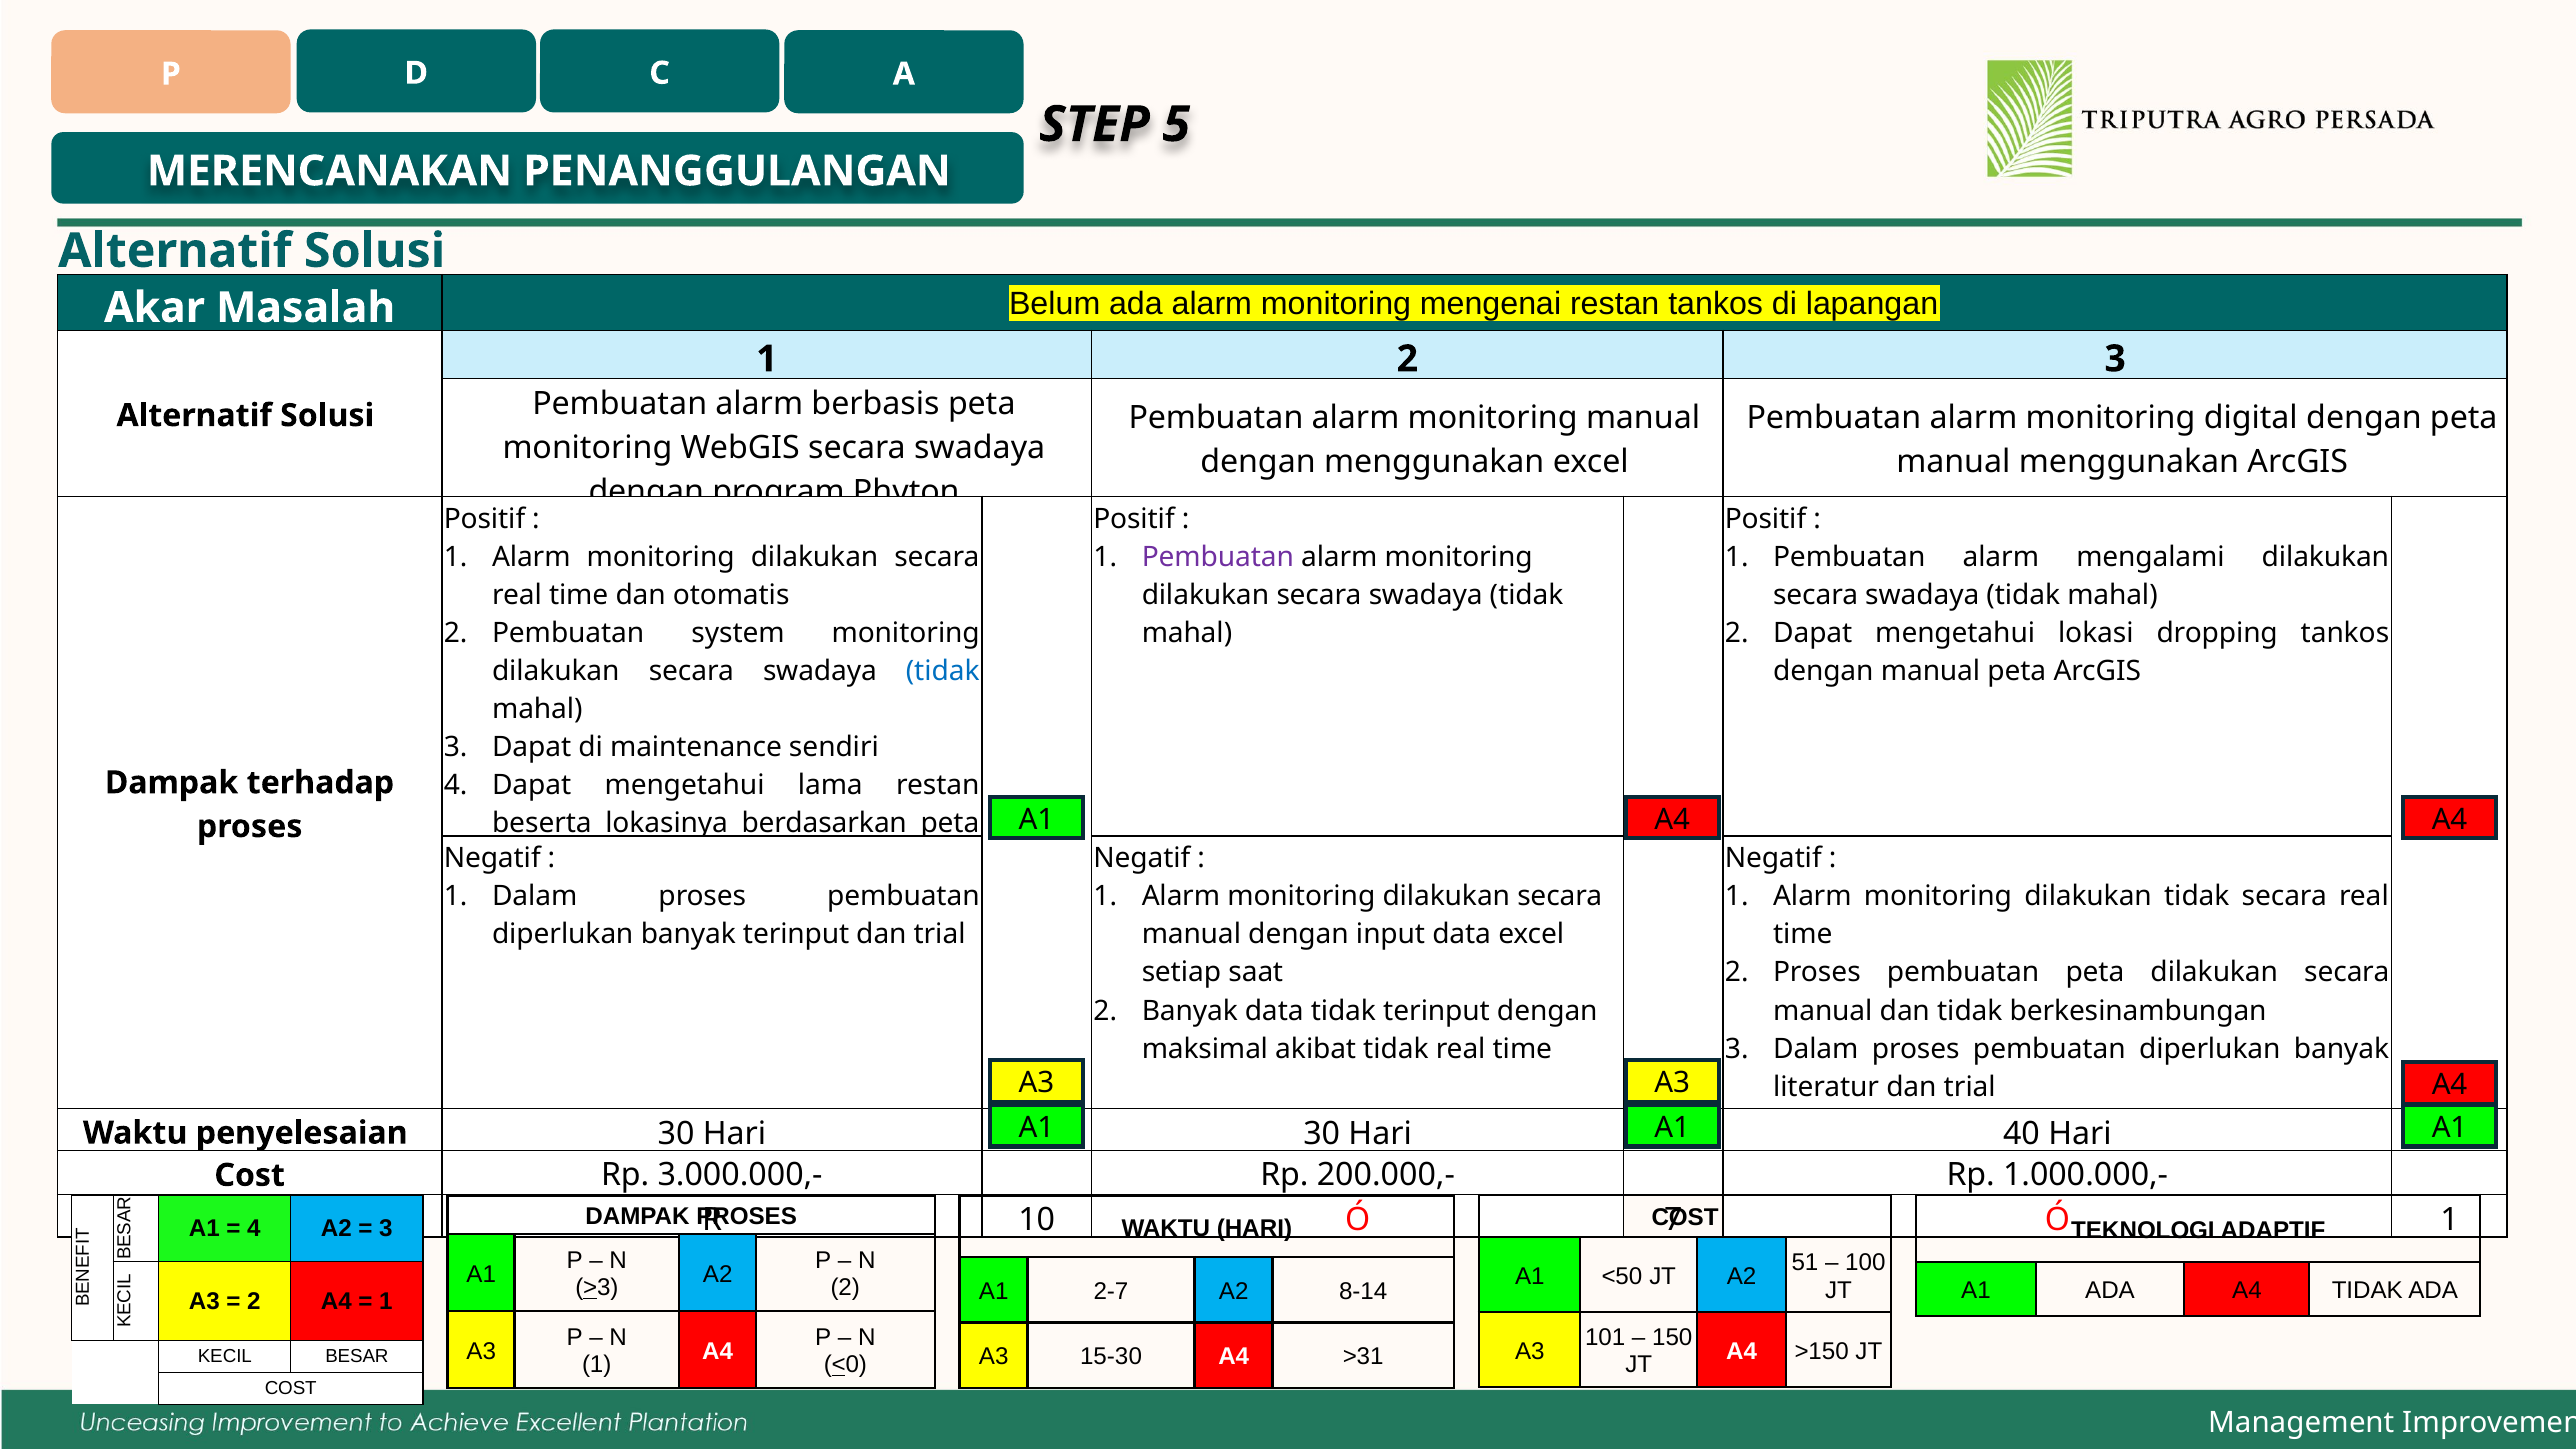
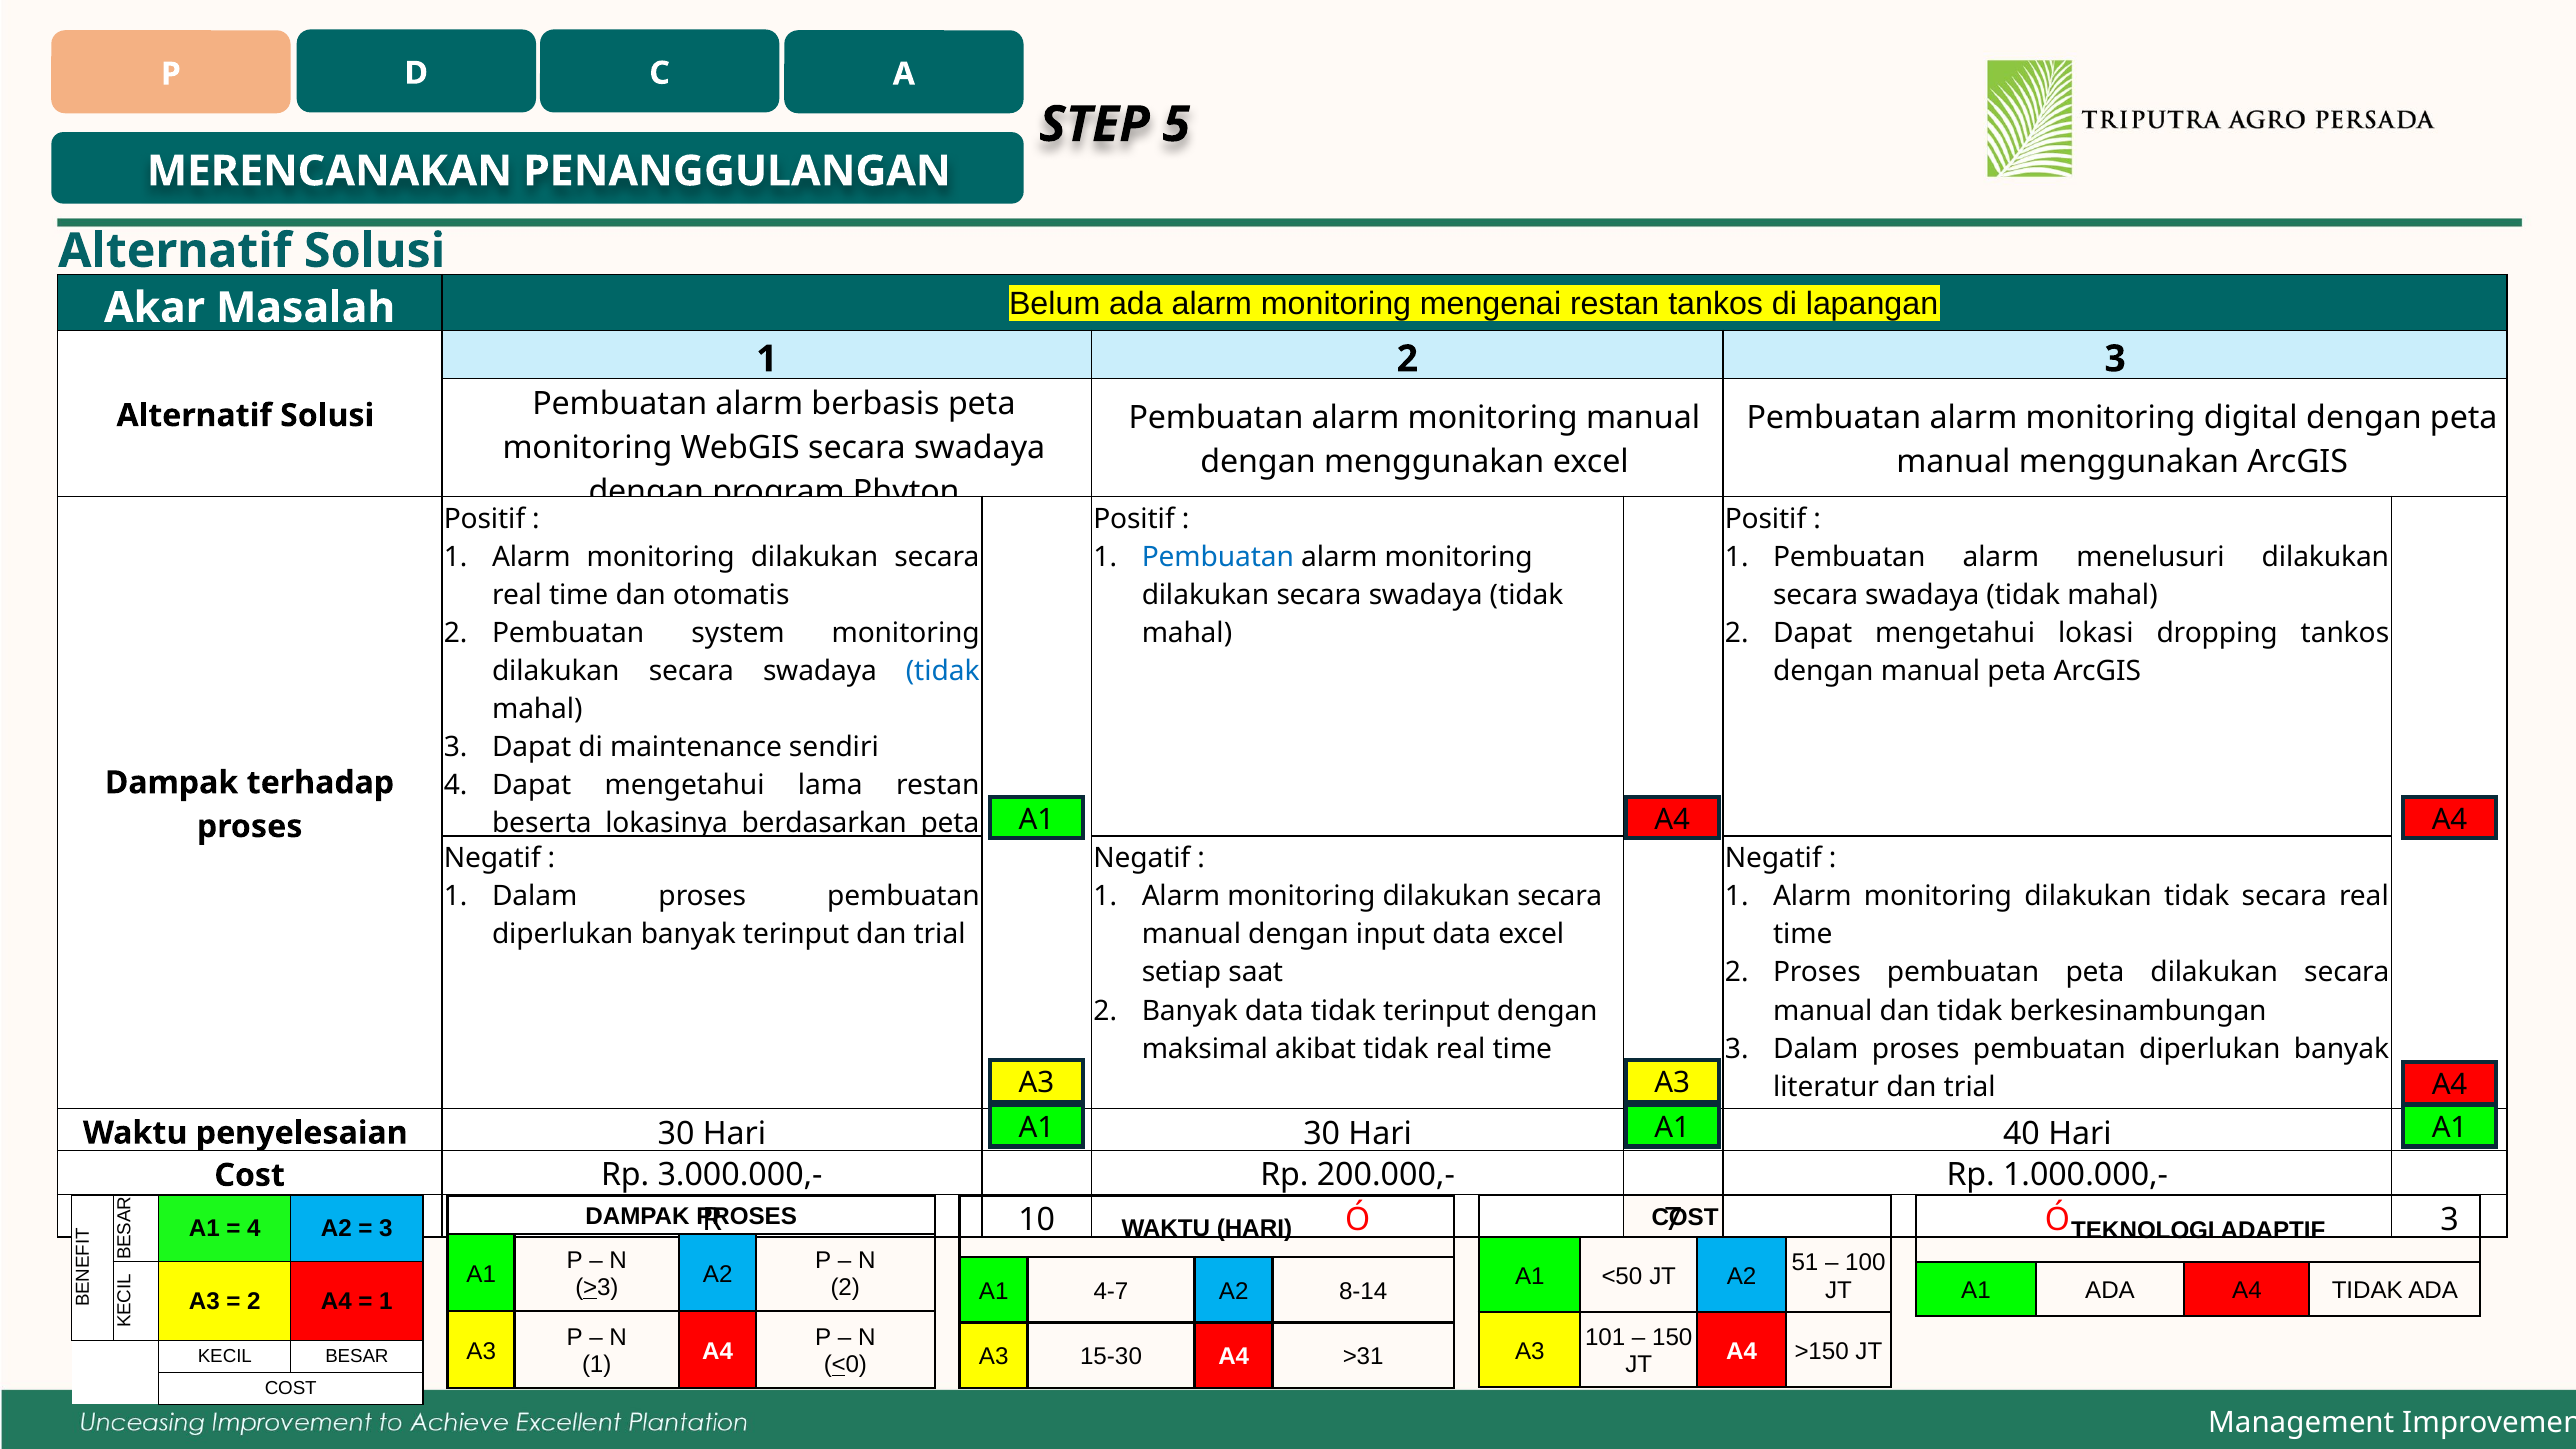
Pembuatan at (1218, 557) colour: purple -> blue
mengalami: mengalami -> menelusuri
Ó 1: 1 -> 3
2-7: 2-7 -> 4-7
